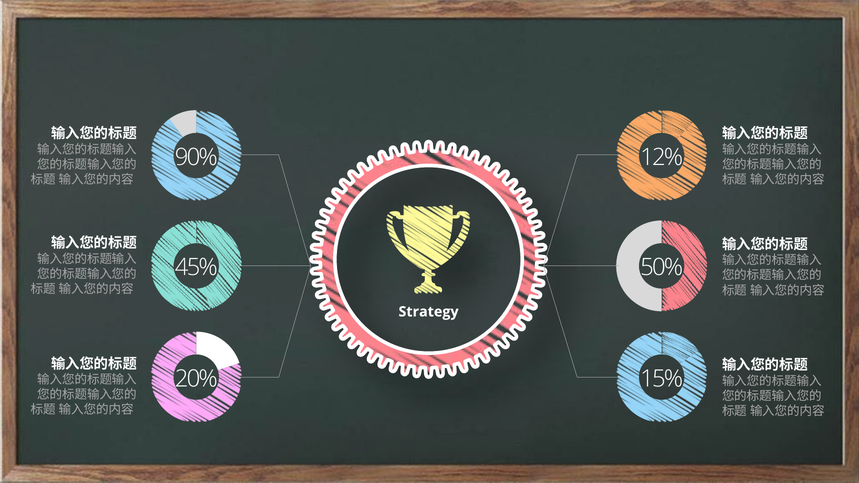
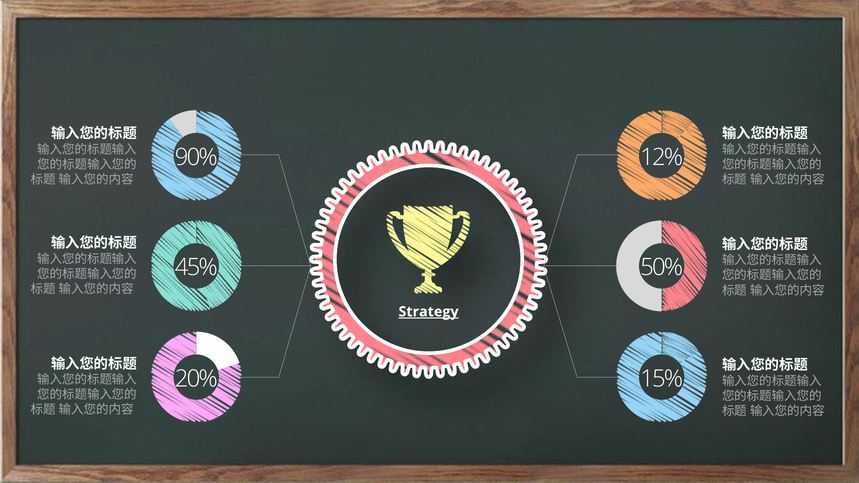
Strategy underline: none -> present
